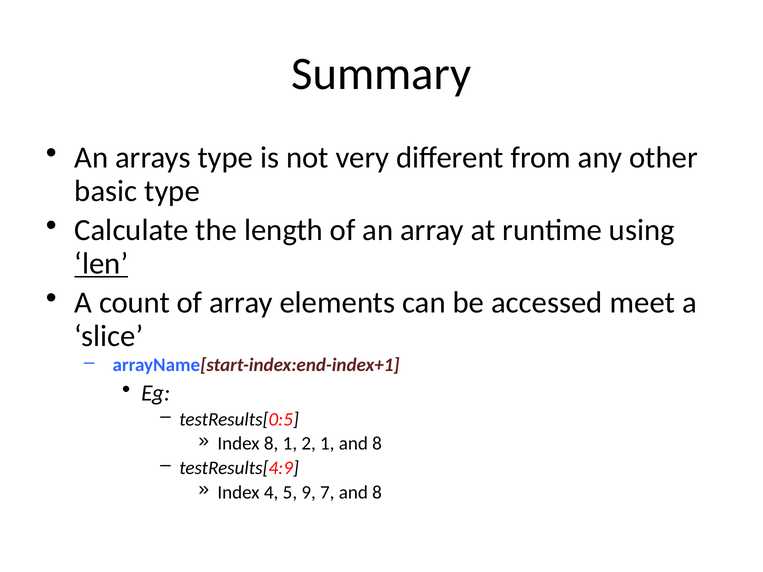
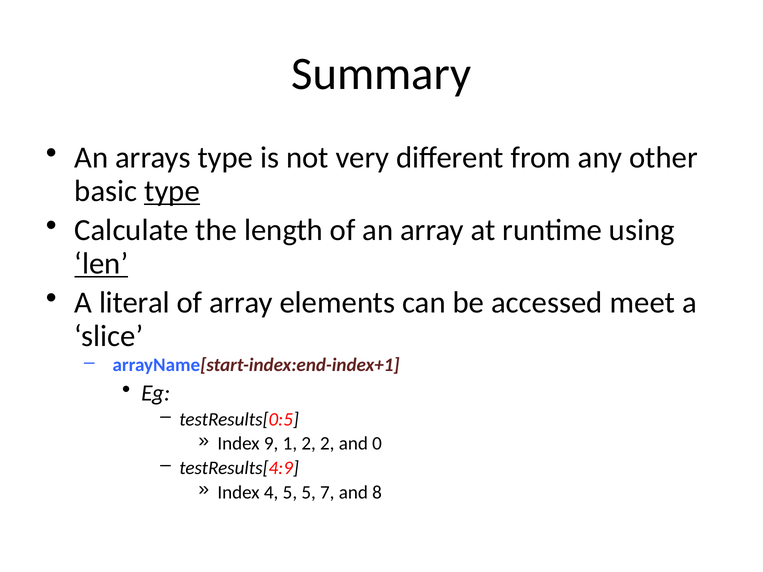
type at (172, 191) underline: none -> present
count: count -> literal
Index 8: 8 -> 9
2 1: 1 -> 2
8 at (377, 444): 8 -> 0
5 9: 9 -> 5
